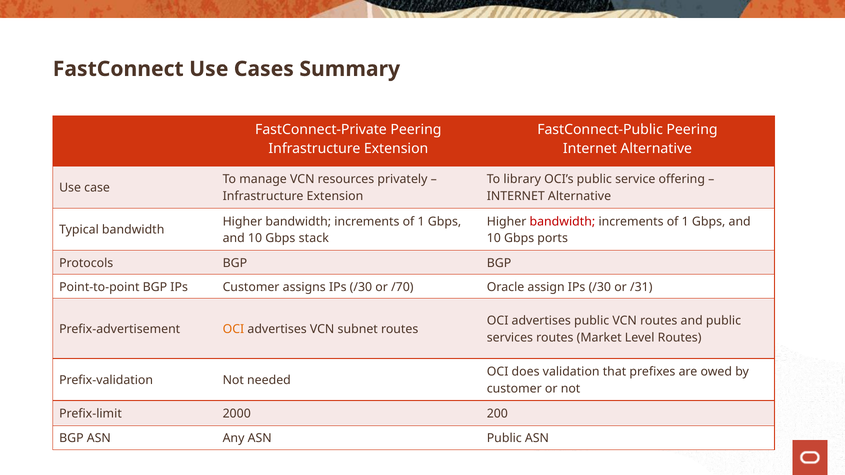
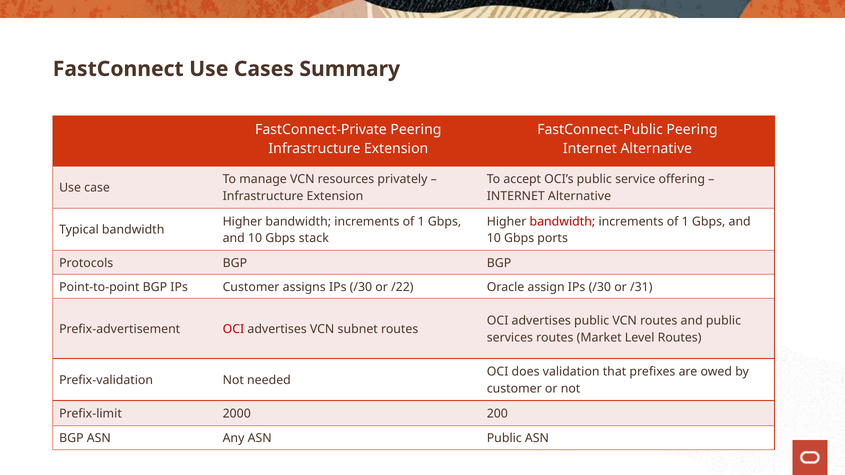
library: library -> accept
/70: /70 -> /22
OCI at (233, 329) colour: orange -> red
